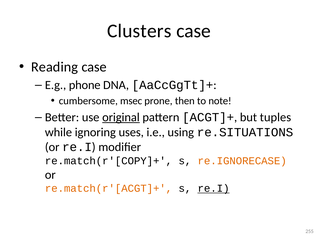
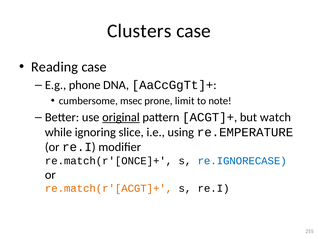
then: then -> limit
tuples: tuples -> watch
uses: uses -> slice
re.SITUATIONS: re.SITUATIONS -> re.EMPERATURE
re.match(r'[COPY]+: re.match(r'[COPY]+ -> re.match(r'[ONCE]+
re.IGNORECASE colour: orange -> blue
re.I at (214, 188) underline: present -> none
